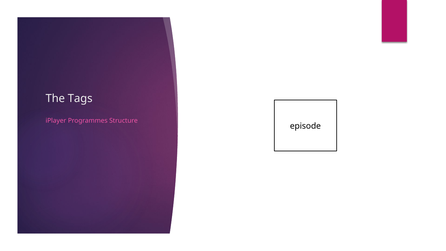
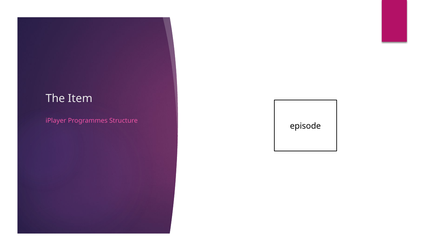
Tags: Tags -> Item
